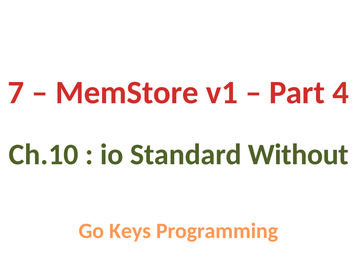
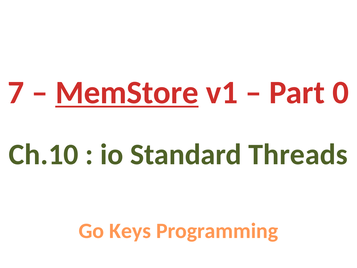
MemStore underline: none -> present
4: 4 -> 0
Without: Without -> Threads
